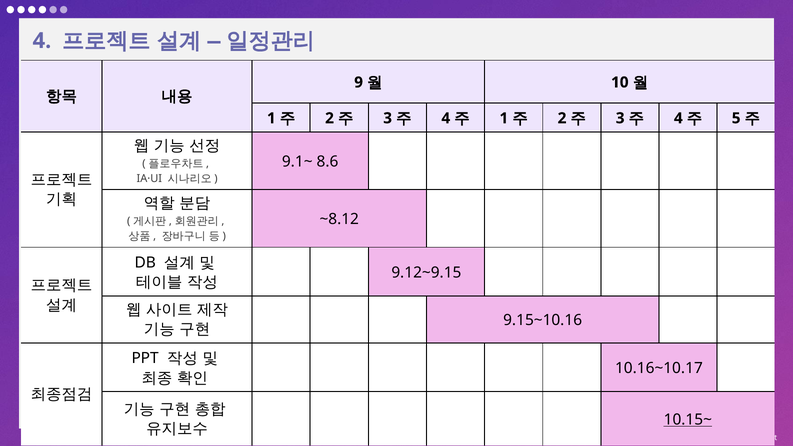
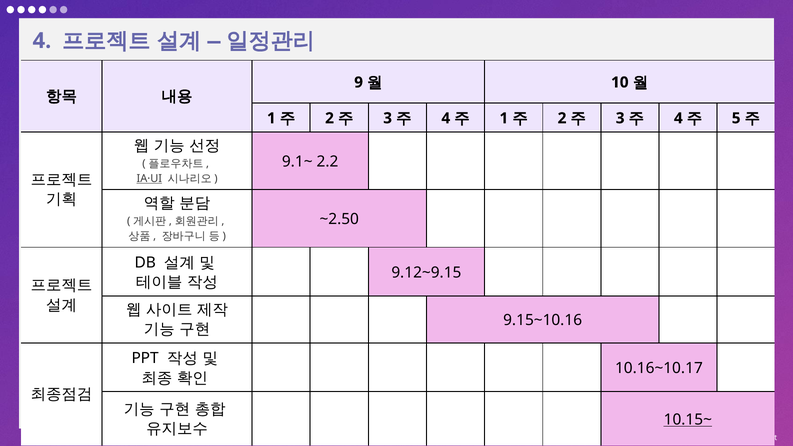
8.6: 8.6 -> 2.2
IA·UI underline: none -> present
~8.12: ~8.12 -> ~2.50
